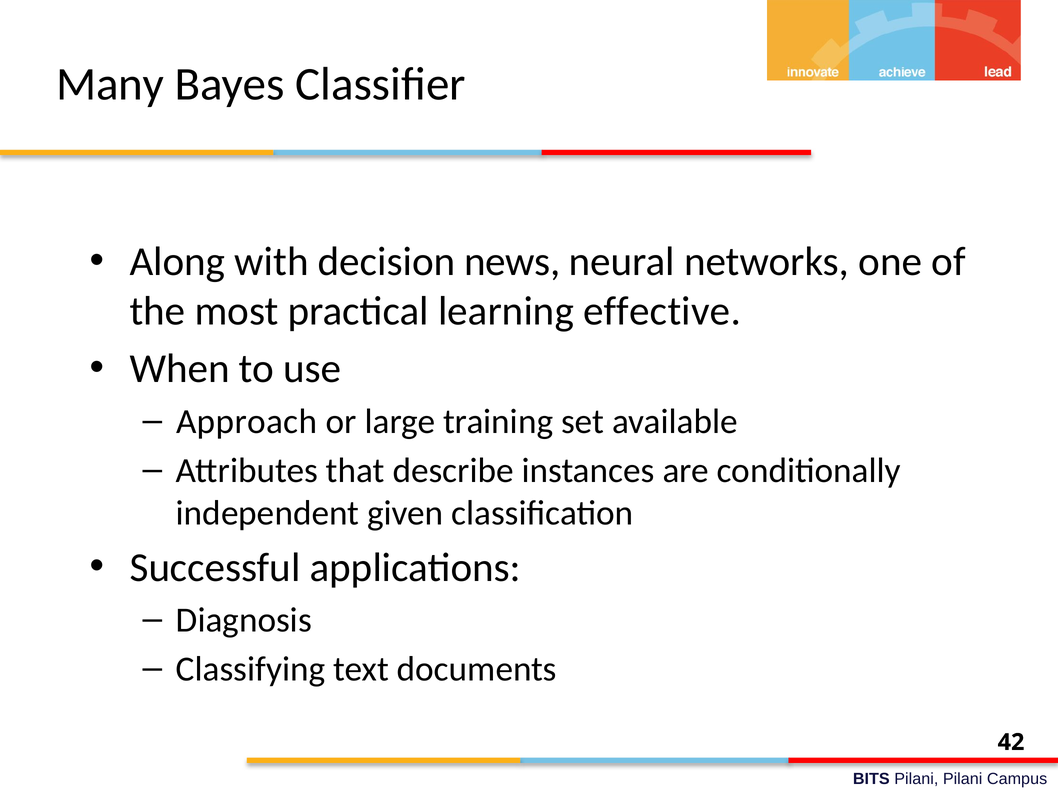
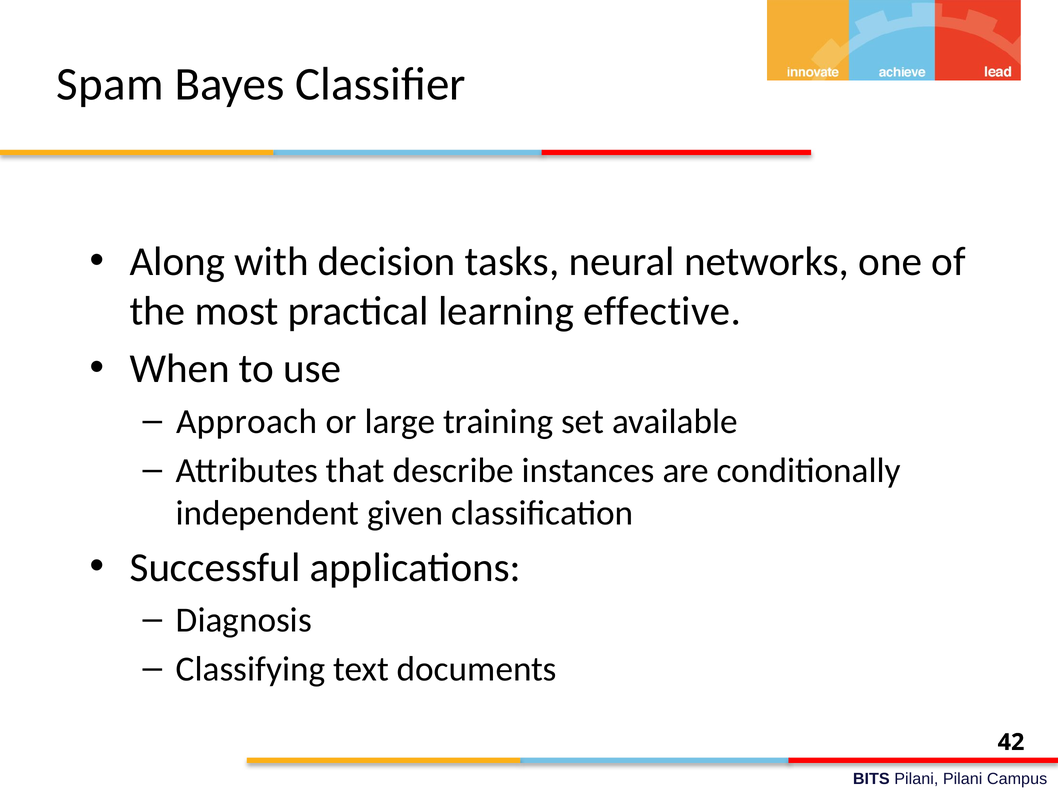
Many: Many -> Spam
news: news -> tasks
